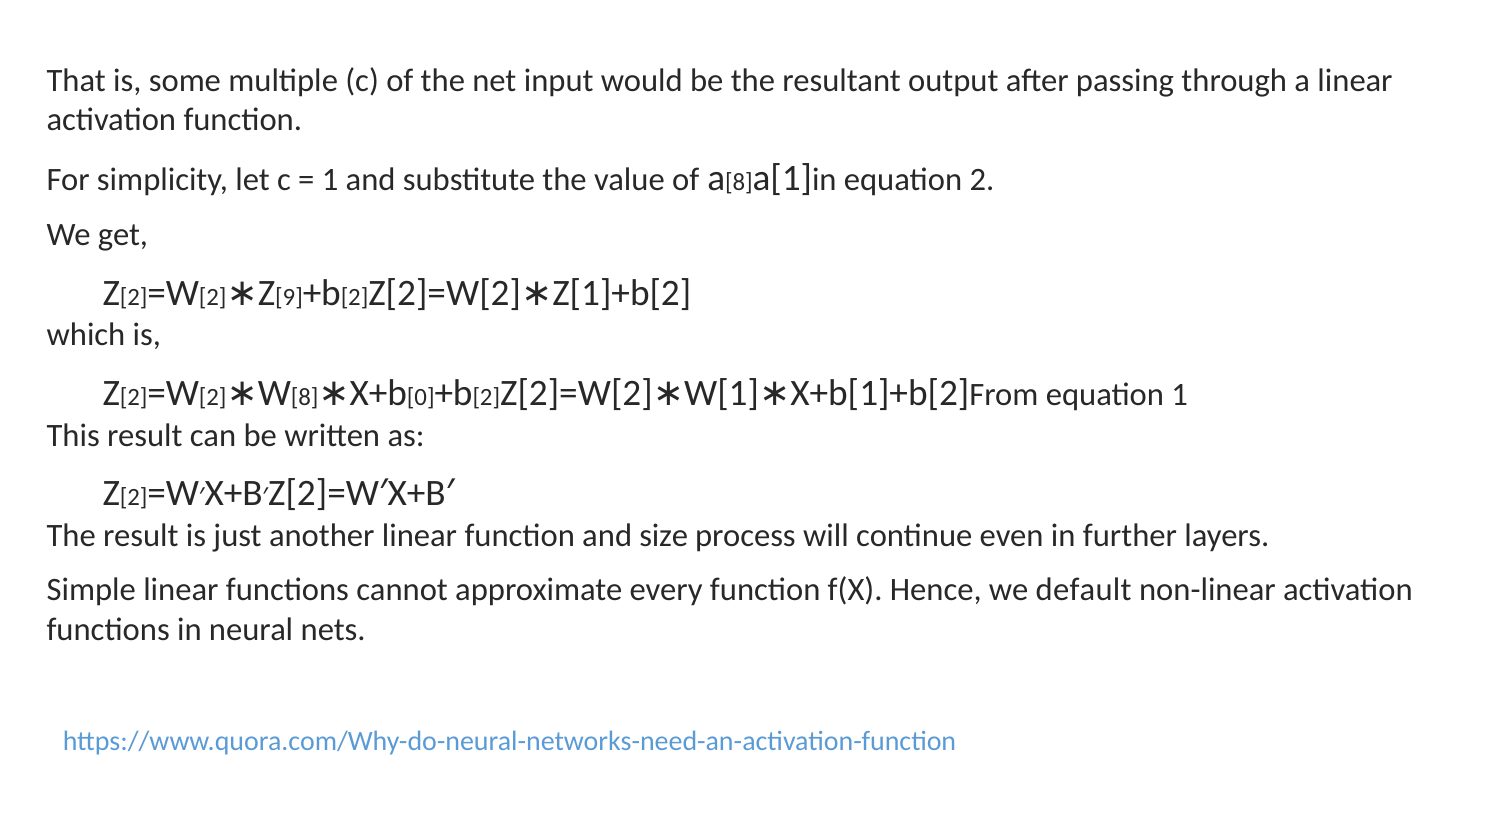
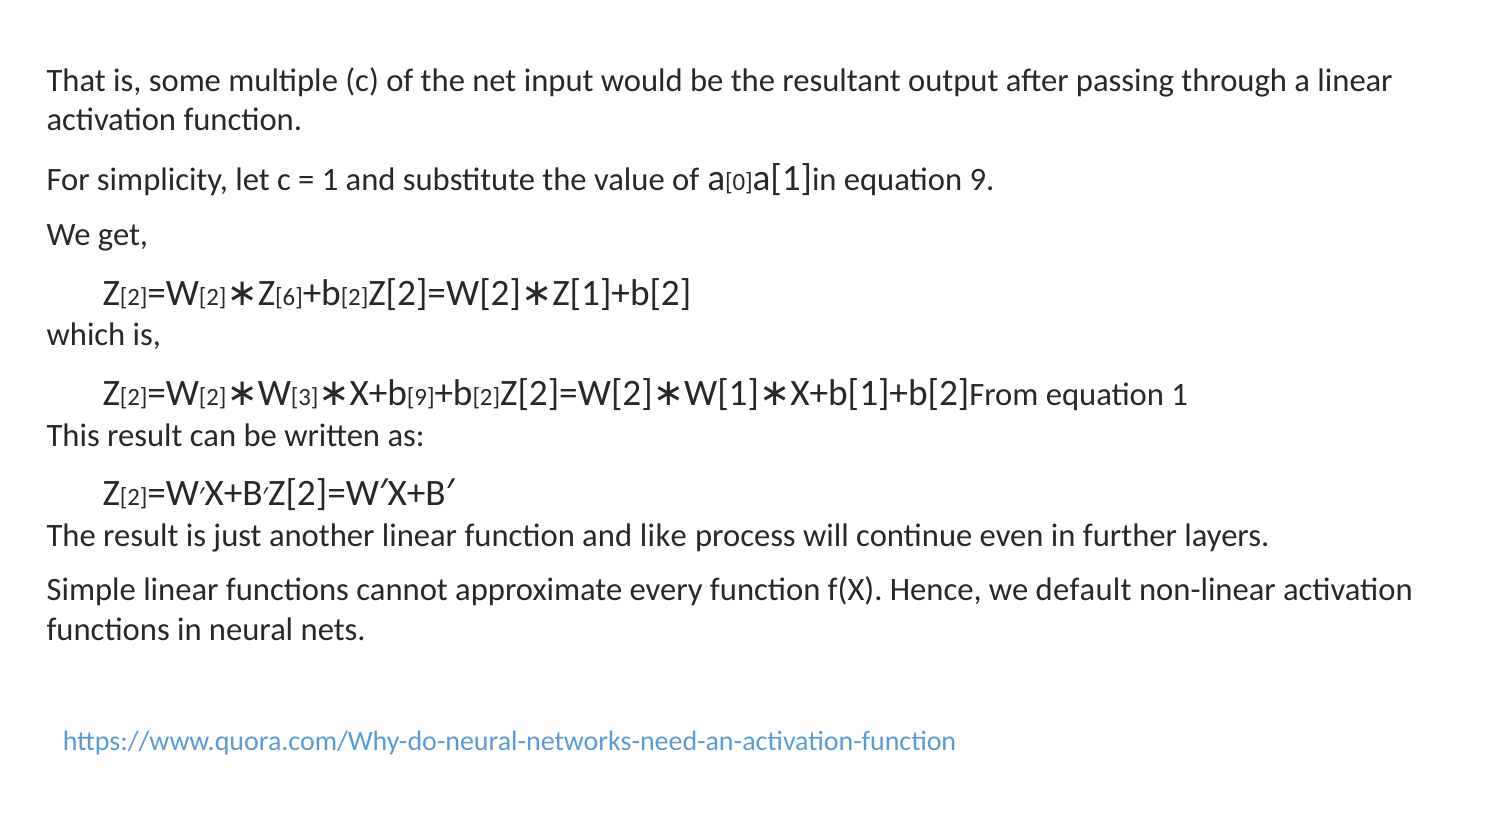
a 8: 8 -> 0
equation 2: 2 -> 9
9: 9 -> 6
8 at (305, 397): 8 -> 3
0 at (421, 397): 0 -> 9
size: size -> like
